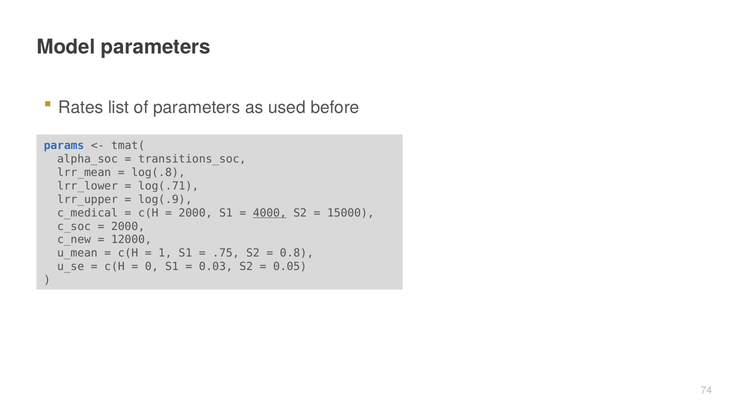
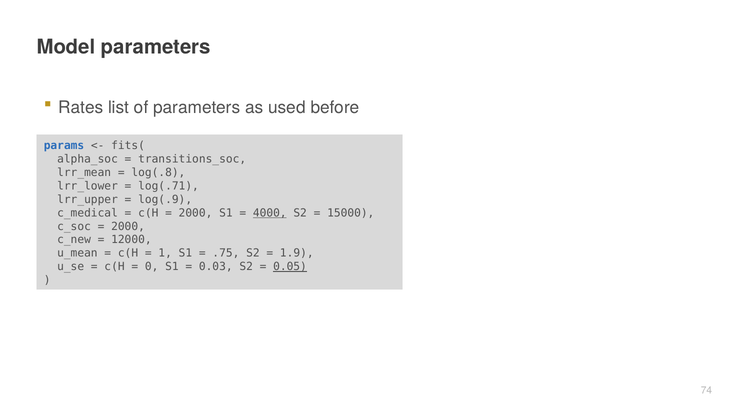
tmat(: tmat( -> fits(
0.8: 0.8 -> 1.9
0.05 underline: none -> present
